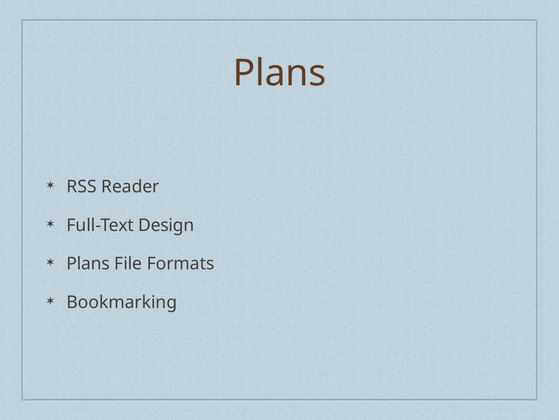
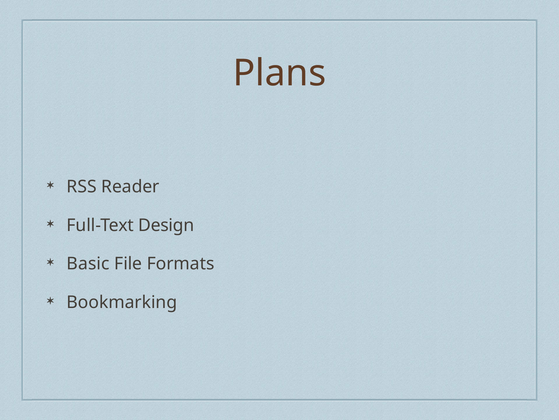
Plans at (88, 263): Plans -> Basic
